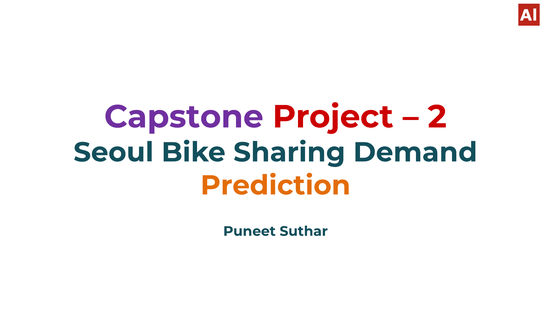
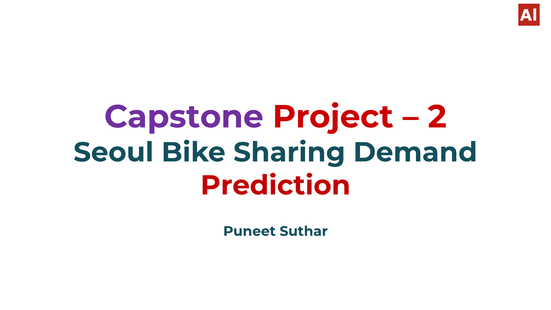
Prediction colour: orange -> red
